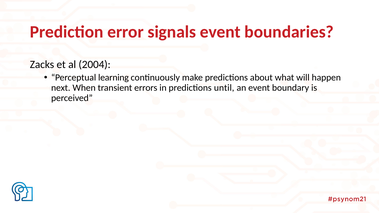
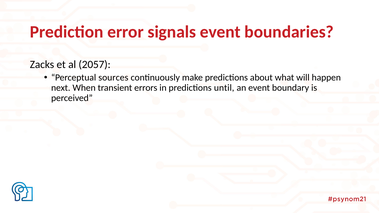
2004: 2004 -> 2057
learning: learning -> sources
